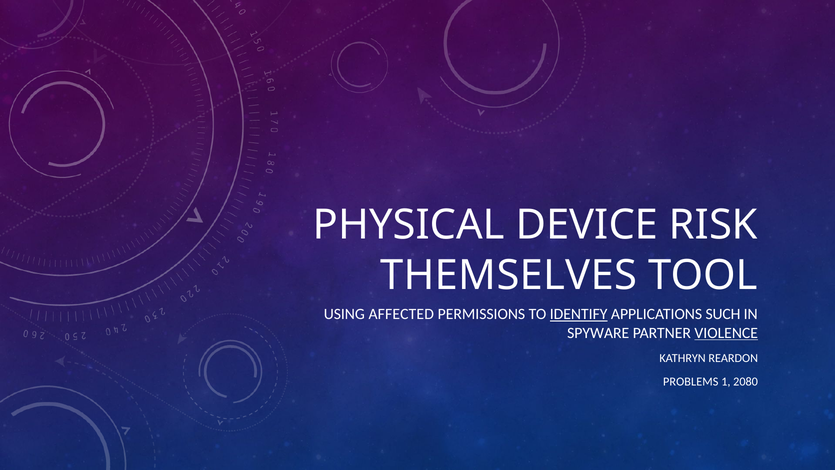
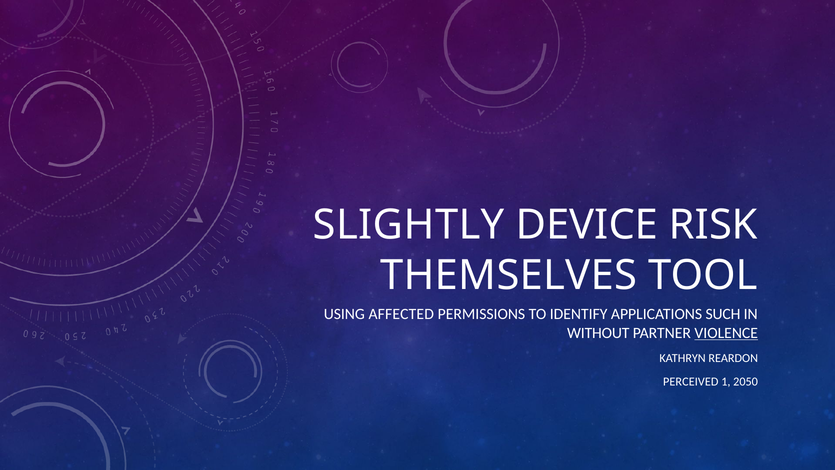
PHYSICAL: PHYSICAL -> SLIGHTLY
IDENTIFY underline: present -> none
SPYWARE: SPYWARE -> WITHOUT
PROBLEMS: PROBLEMS -> PERCEIVED
2080: 2080 -> 2050
